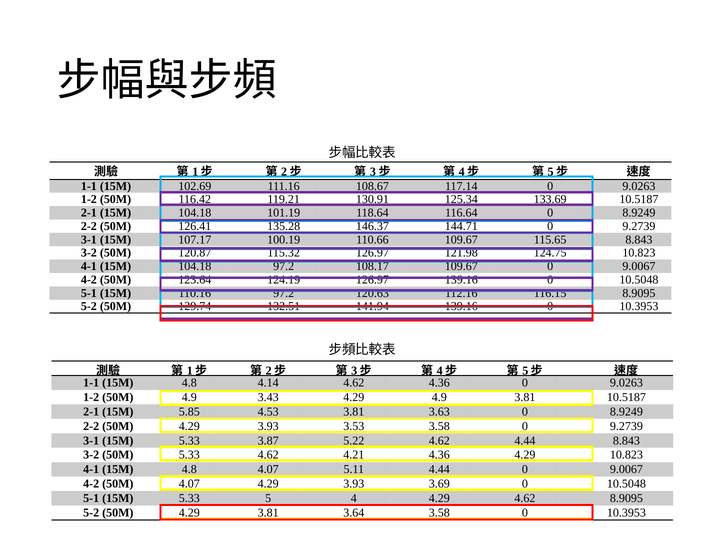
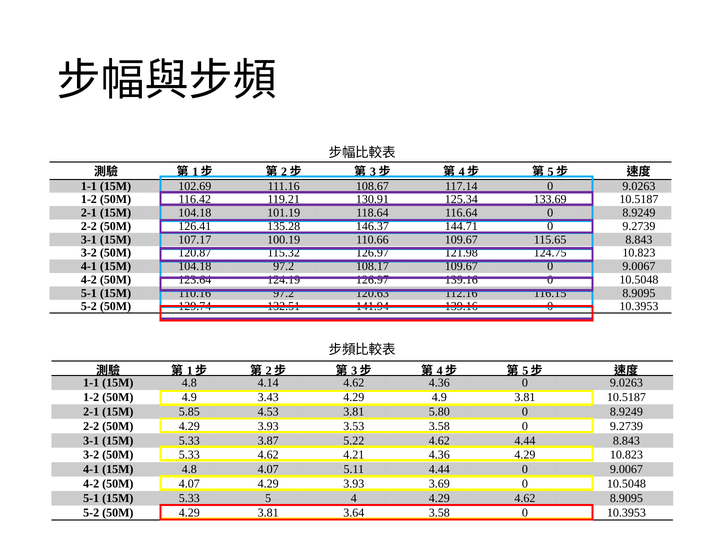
3.63: 3.63 -> 5.80
